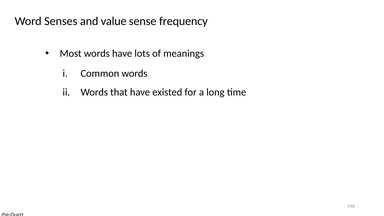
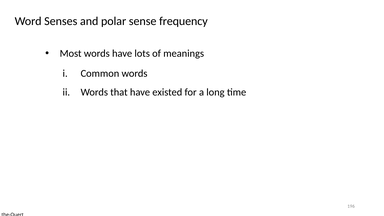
value: value -> polar
